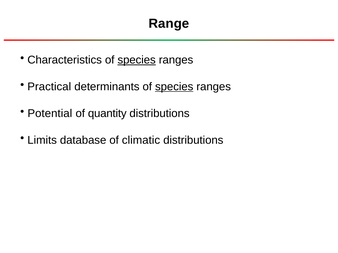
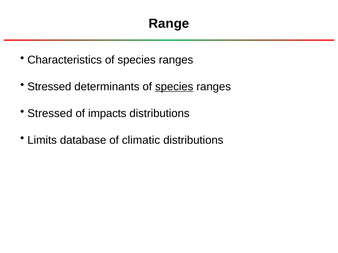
species at (137, 60) underline: present -> none
Practical at (49, 87): Practical -> Stressed
Potential at (50, 114): Potential -> Stressed
quantity: quantity -> impacts
